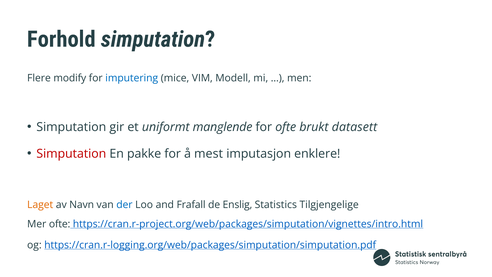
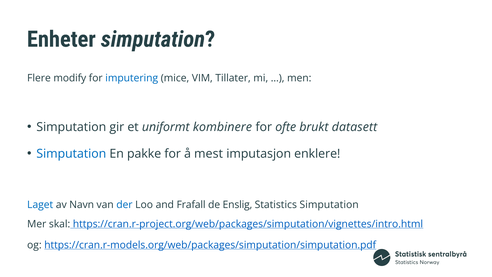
Forhold: Forhold -> Enheter
Modell: Modell -> Tillater
manglende: manglende -> kombinere
Simputation at (71, 154) colour: red -> blue
Laget colour: orange -> blue
Statistics Tilgjengelige: Tilgjengelige -> Simputation
Mer ofte: ofte -> skal
https://cran.r-logging.org/web/packages/simputation/simputation.pdf: https://cran.r-logging.org/web/packages/simputation/simputation.pdf -> https://cran.r-models.org/web/packages/simputation/simputation.pdf
